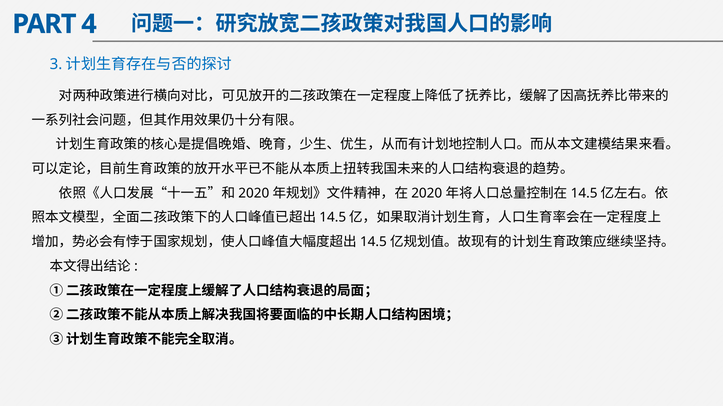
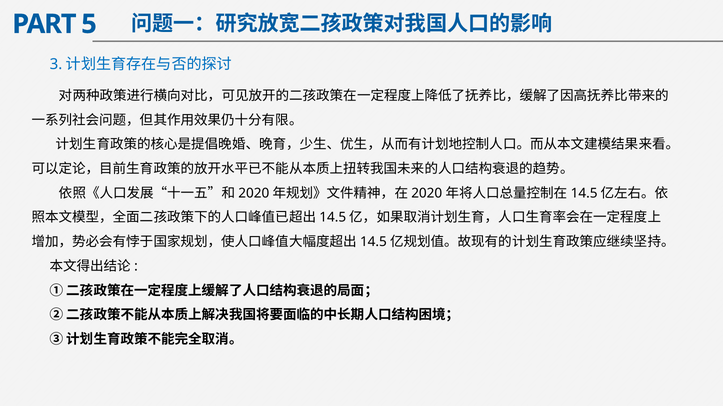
4: 4 -> 5
